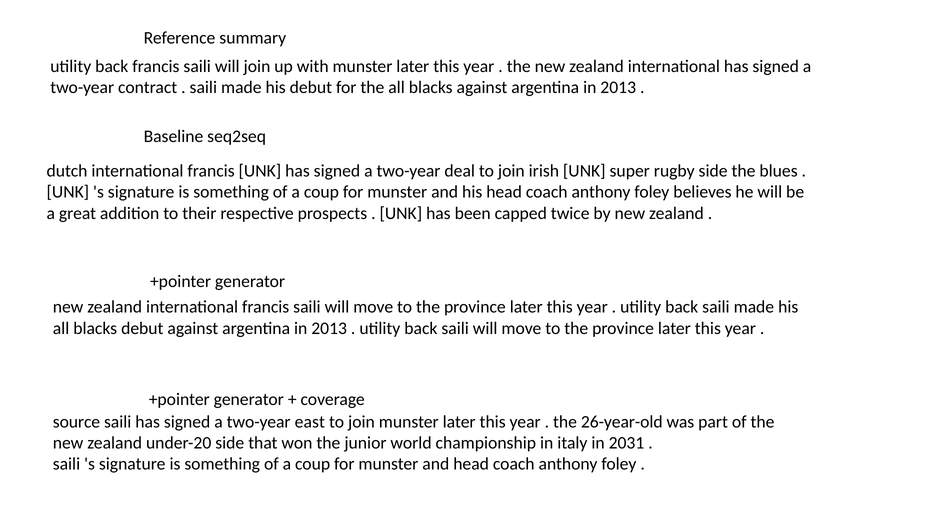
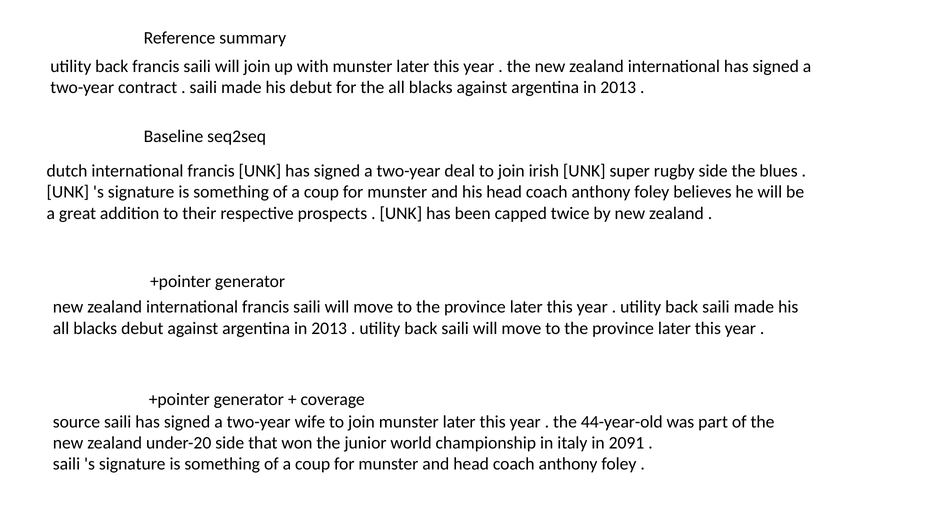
east: east -> wife
26-year-old: 26-year-old -> 44-year-old
2031: 2031 -> 2091
